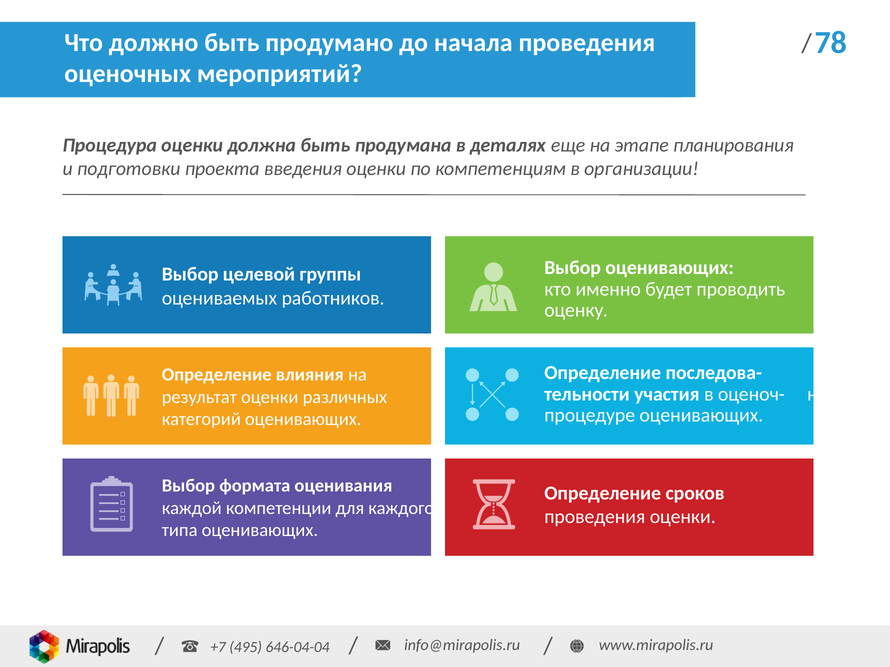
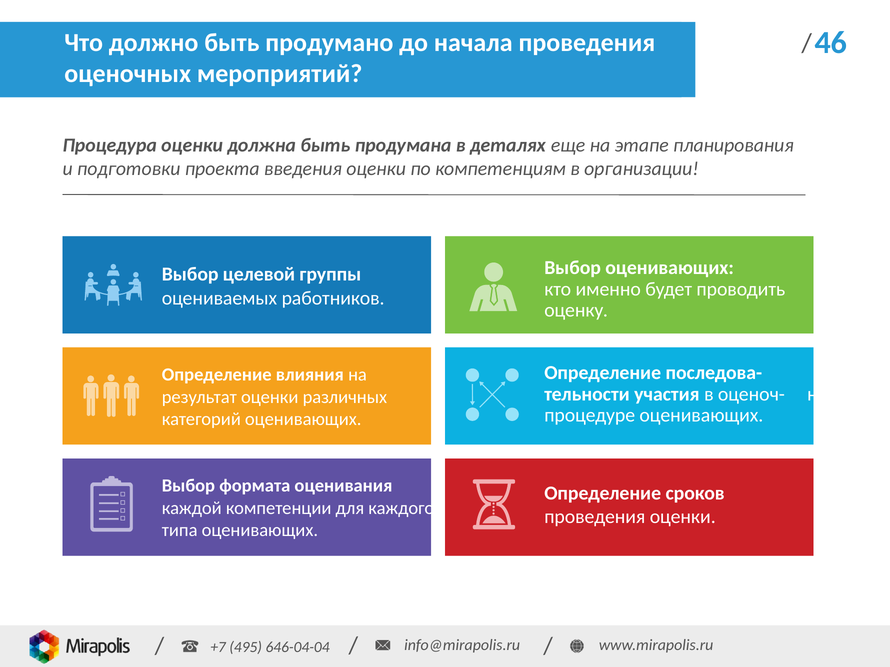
78: 78 -> 46
